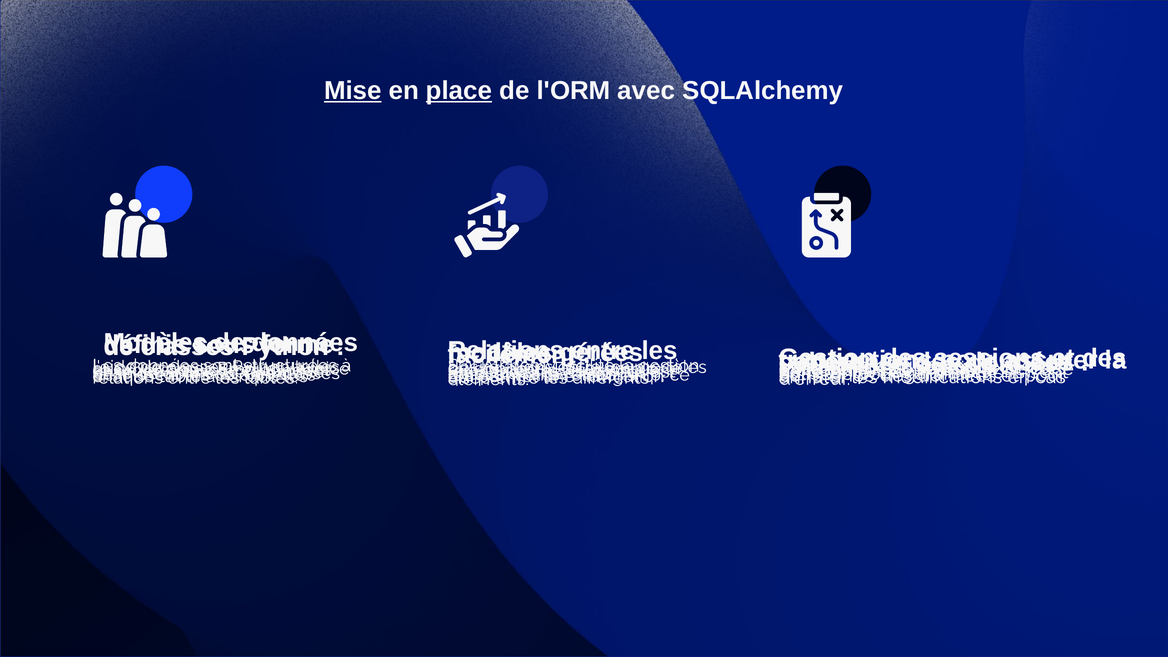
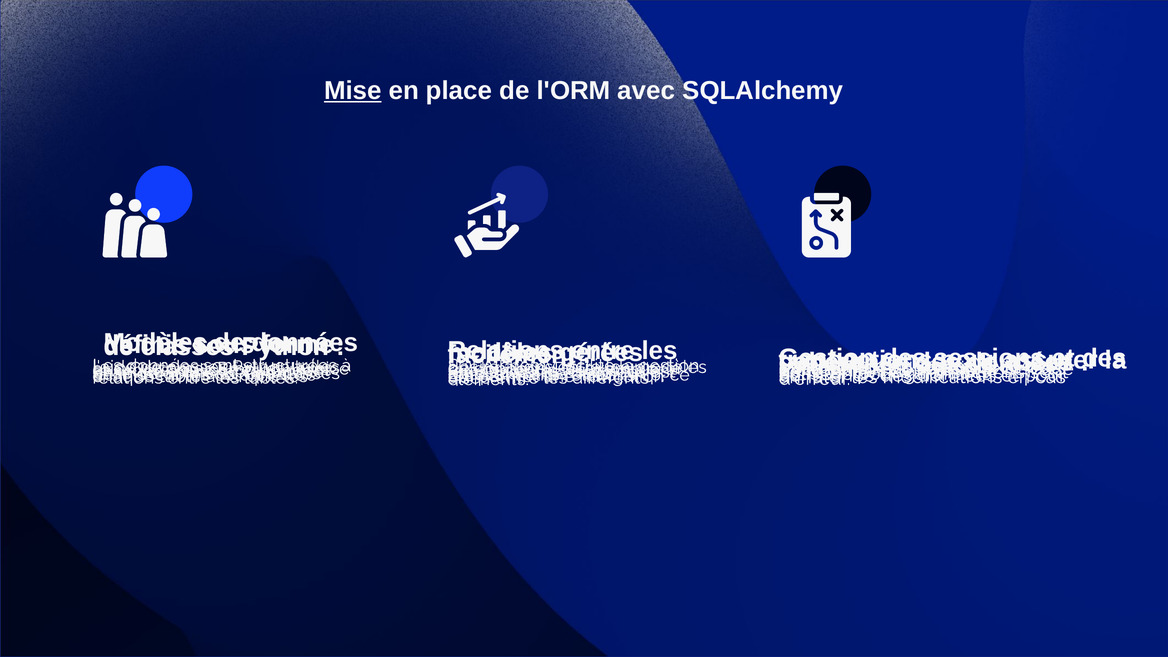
place underline: present -> none
